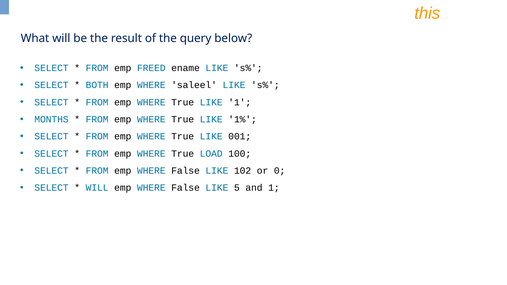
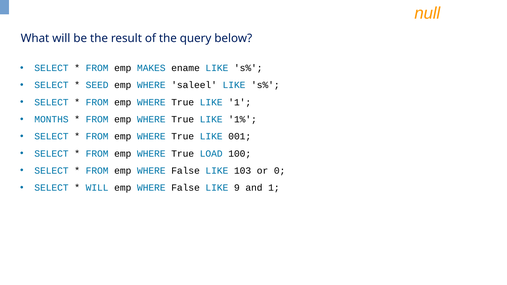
this: this -> null
FREED: FREED -> MAKES
BOTH: BOTH -> SEED
102: 102 -> 103
5: 5 -> 9
